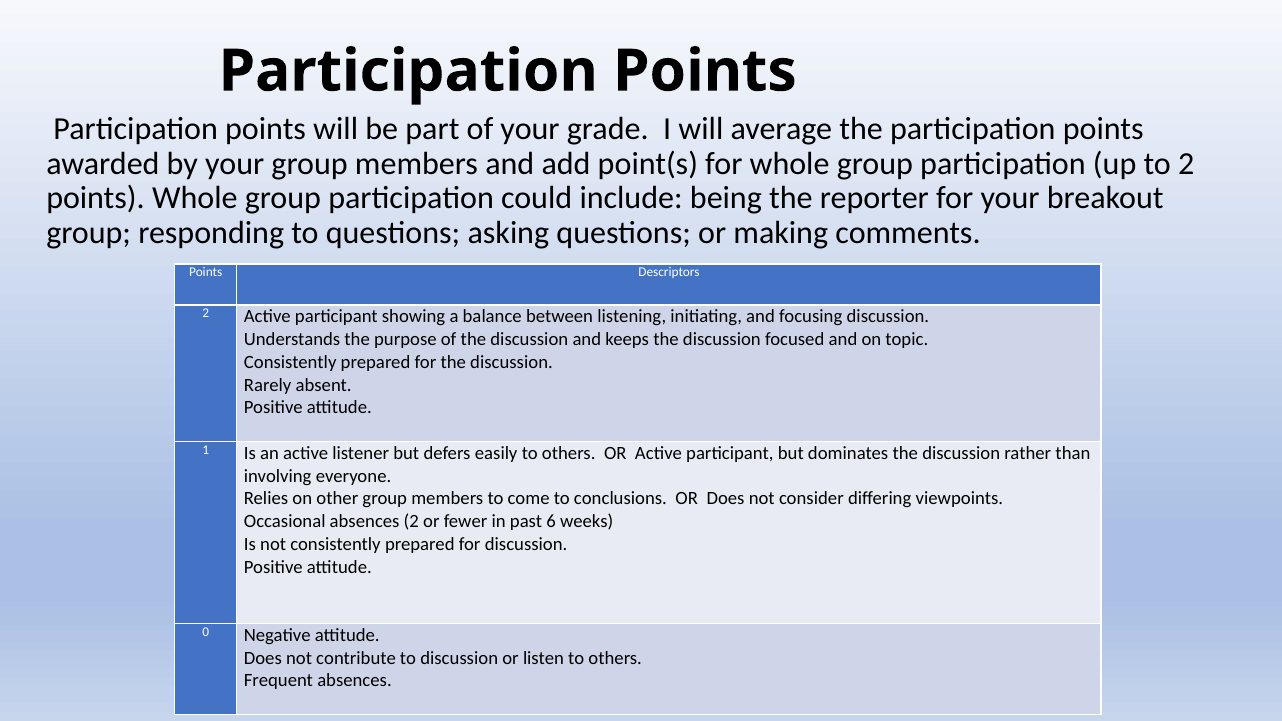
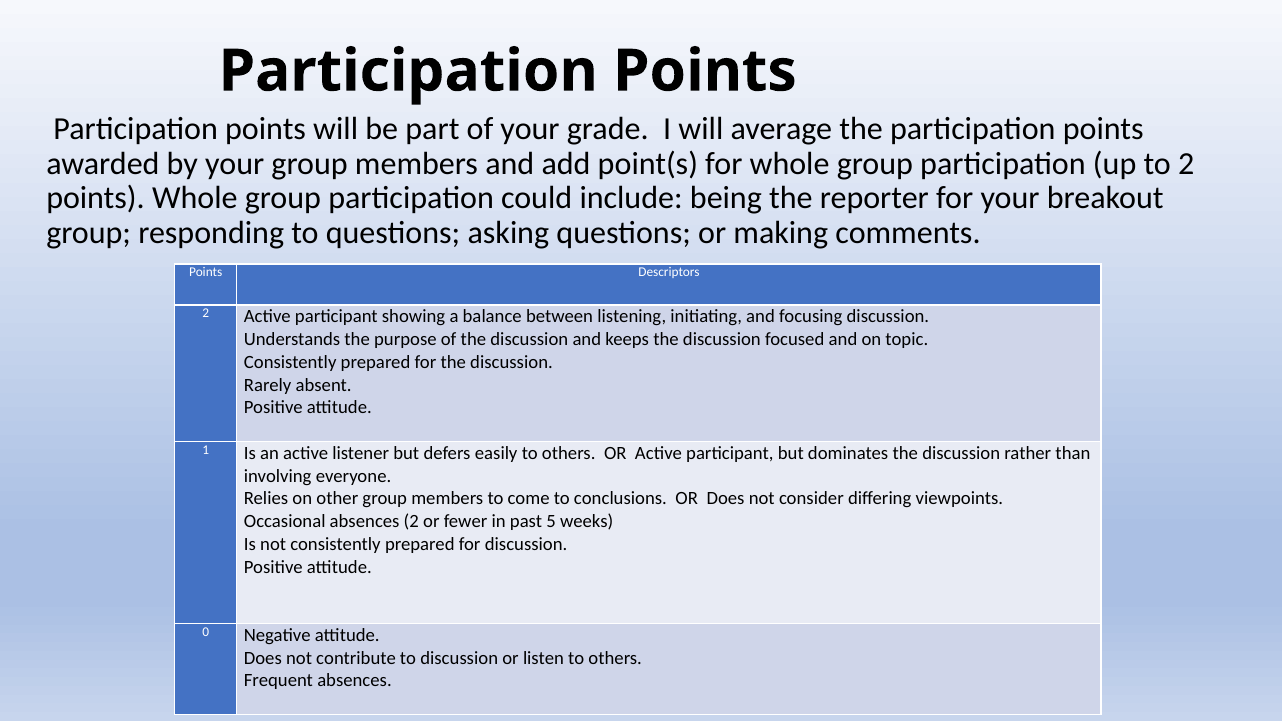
6: 6 -> 5
